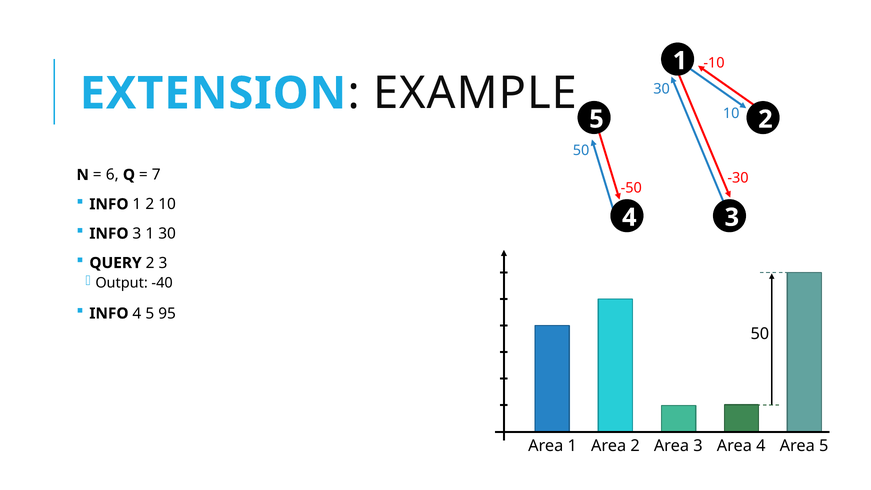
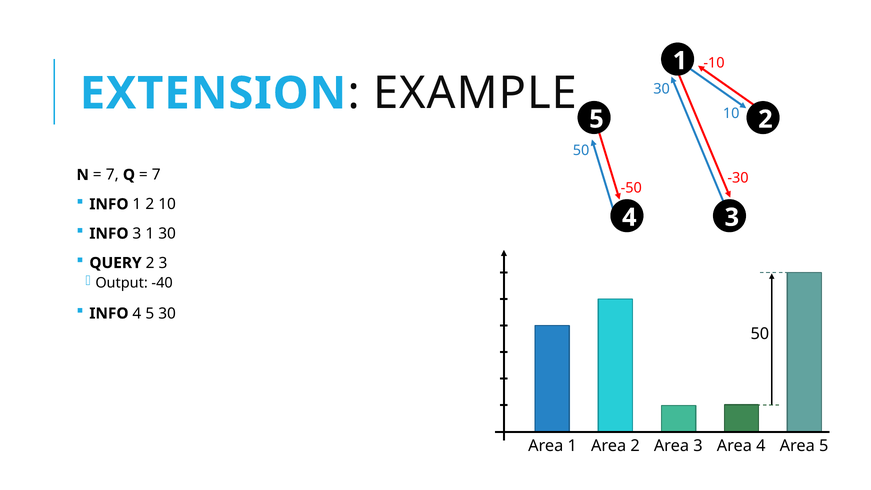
6 at (112, 175): 6 -> 7
INFO 4 5 95: 95 -> 30
